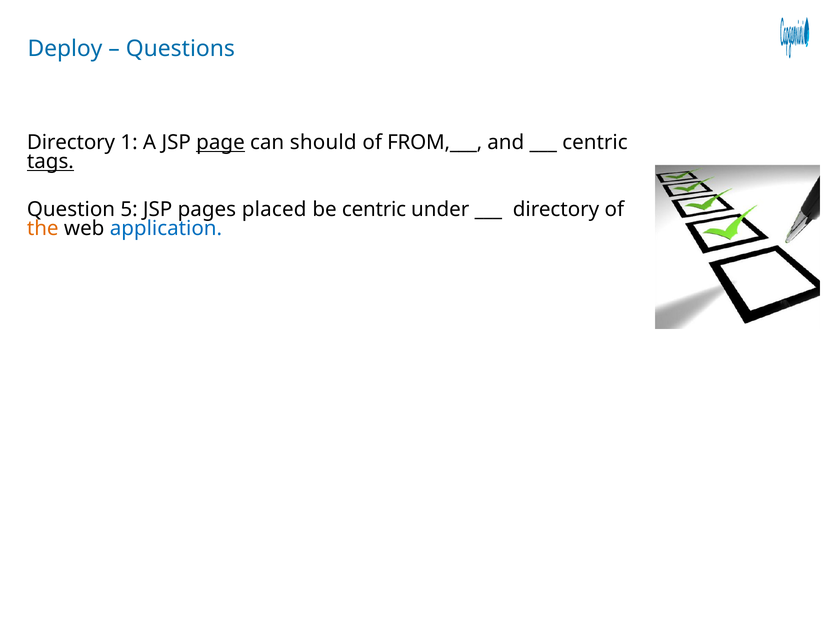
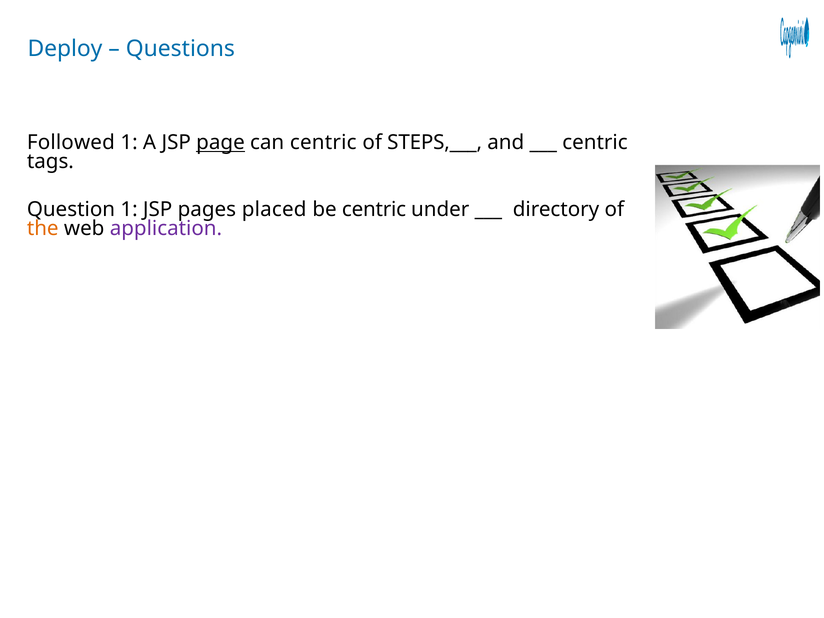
Directory at (71, 143): Directory -> Followed
can should: should -> centric
FROM,___: FROM,___ -> STEPS,___
tags underline: present -> none
Question 5: 5 -> 1
application colour: blue -> purple
